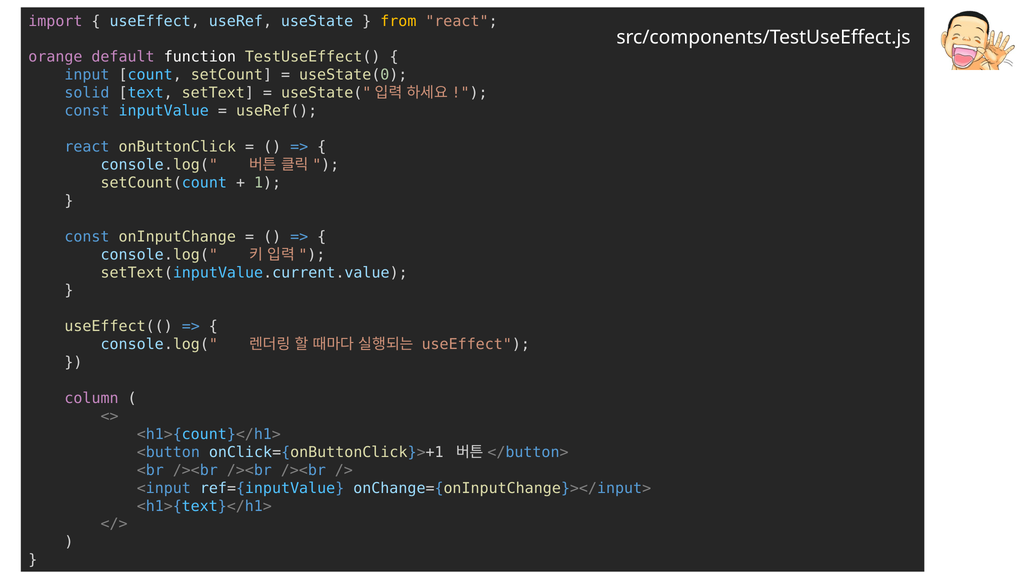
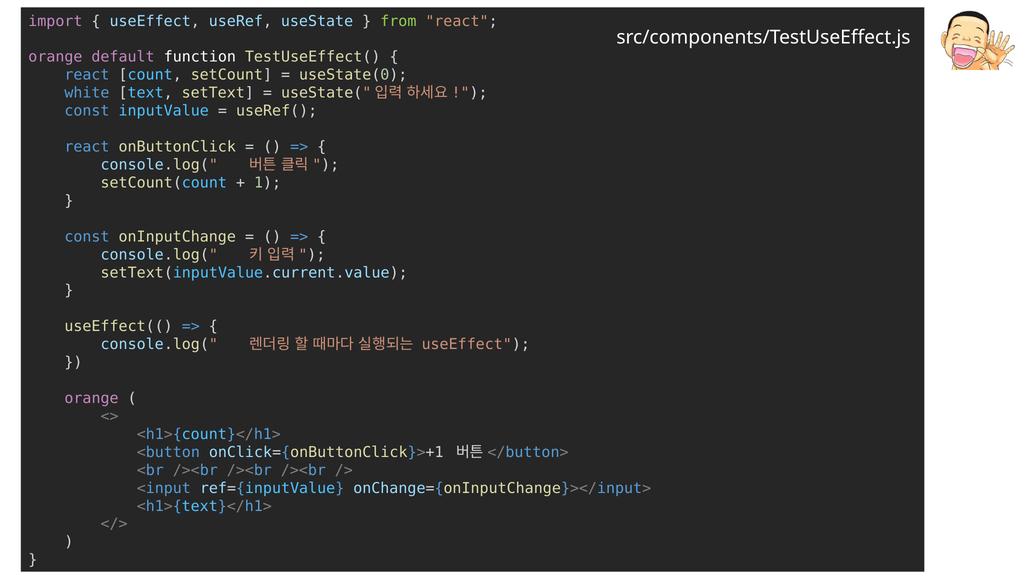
from colour: yellow -> light green
input at (87, 75): input -> react
solid: solid -> white
column at (92, 399): column -> orange
